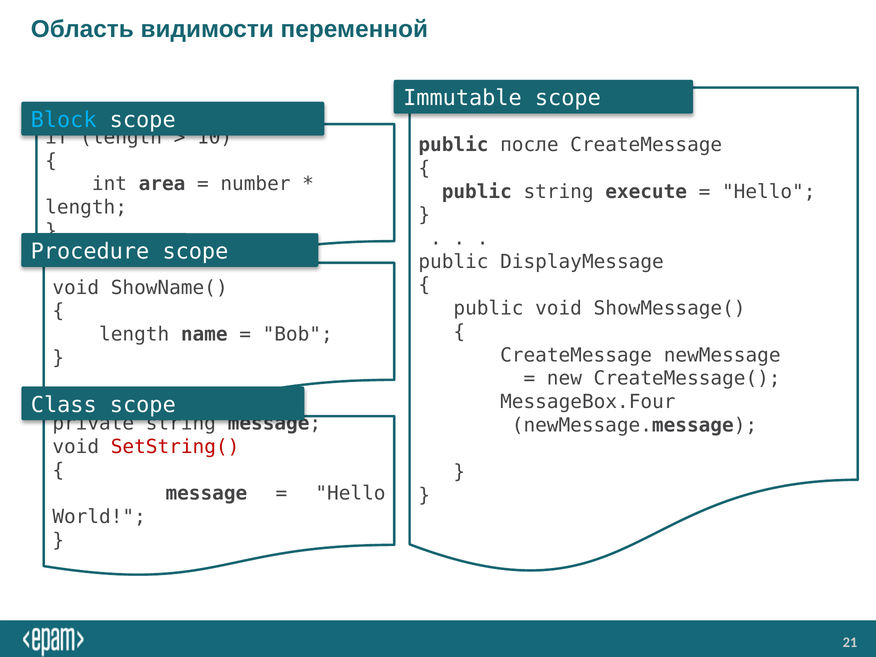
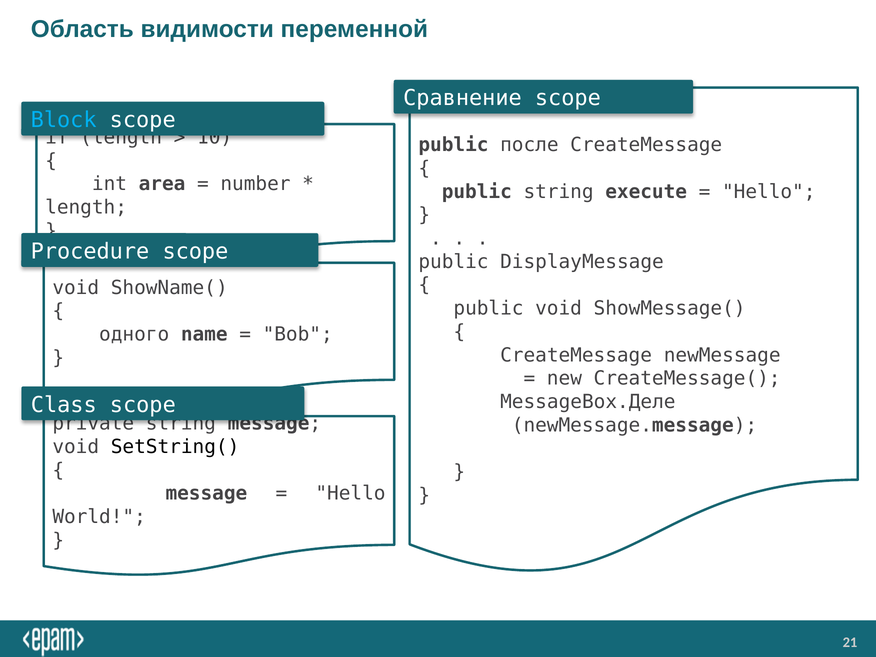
Immutable: Immutable -> Сравнение
length at (134, 334): length -> одного
MessageBox.Four: MessageBox.Four -> MessageBox.Деле
SetString( colour: red -> black
